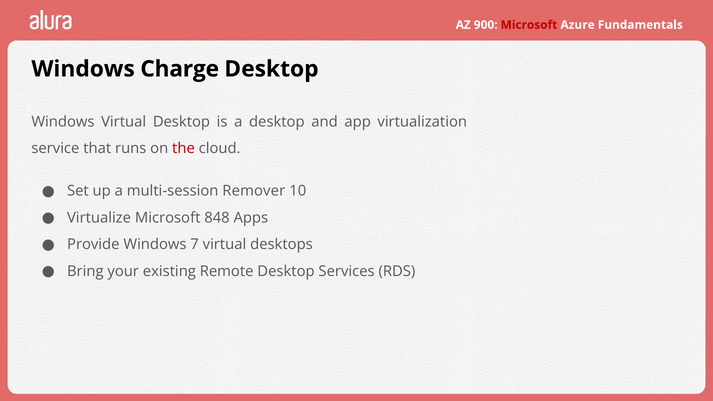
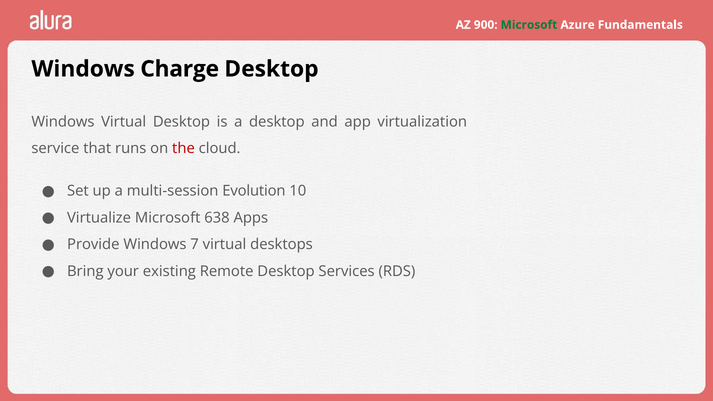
Microsoft at (529, 25) colour: red -> green
Remover: Remover -> Evolution
848: 848 -> 638
